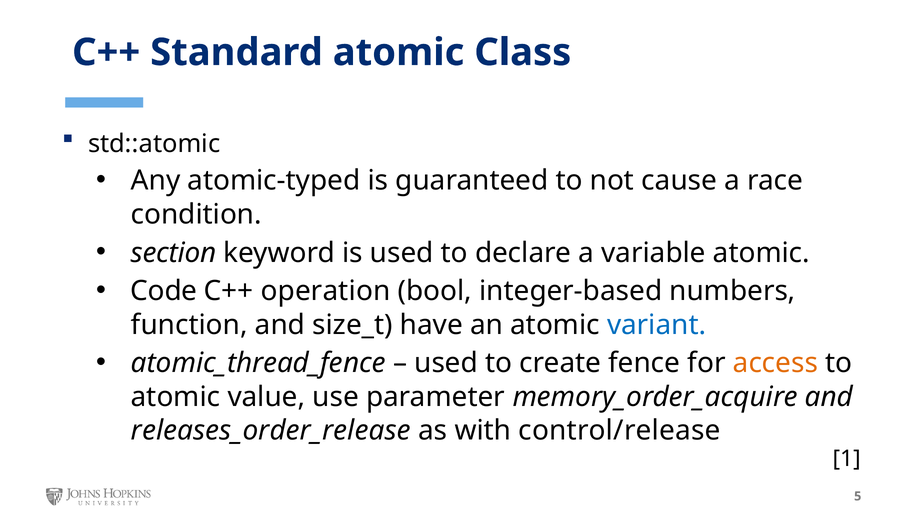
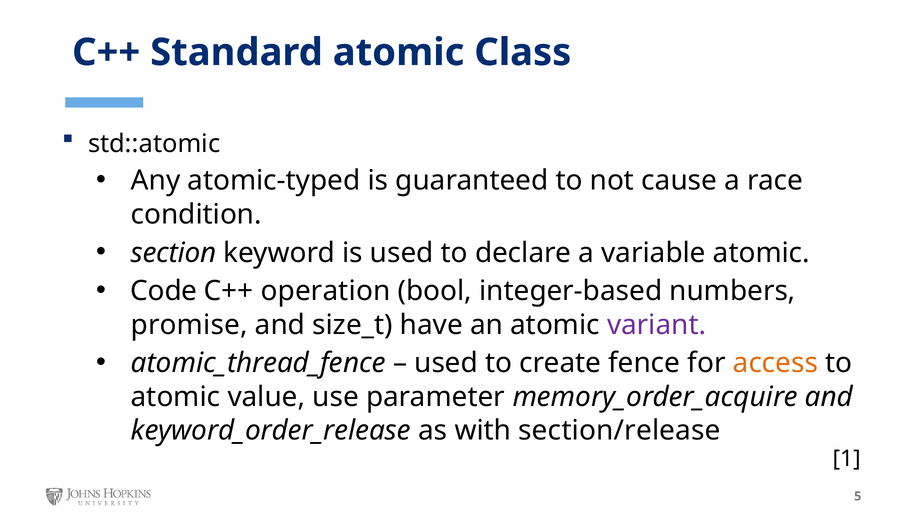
function: function -> promise
variant colour: blue -> purple
releases_order_release: releases_order_release -> keyword_order_release
control/release: control/release -> section/release
